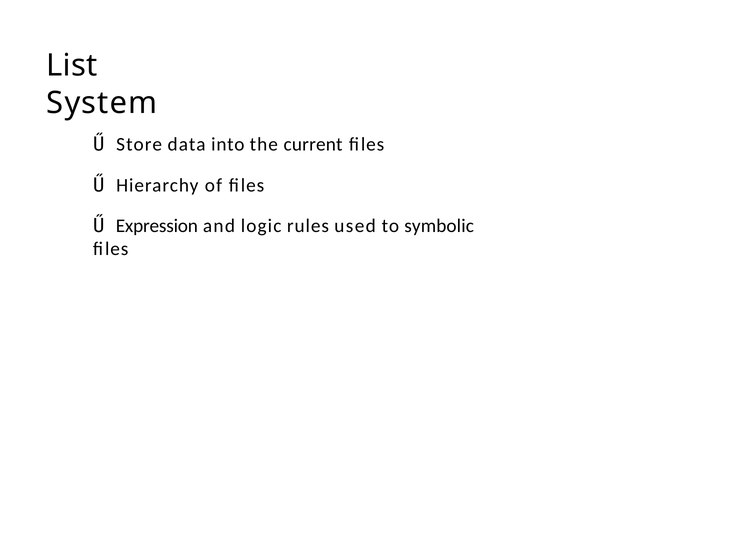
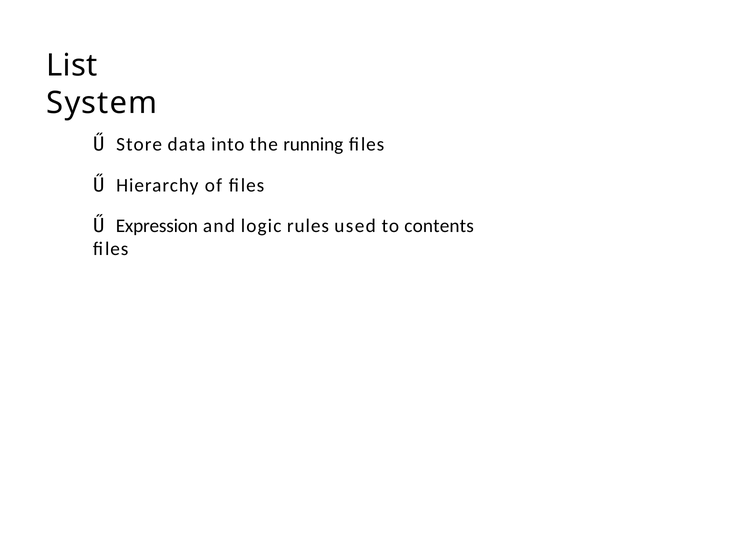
current: current -> running
symbolic: symbolic -> contents
